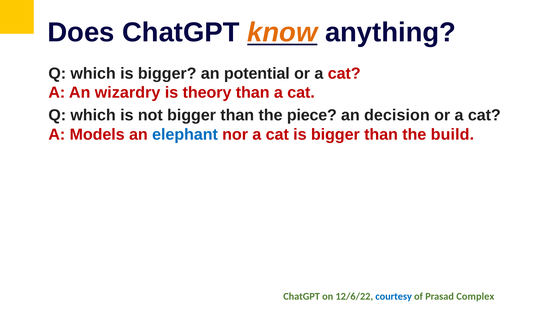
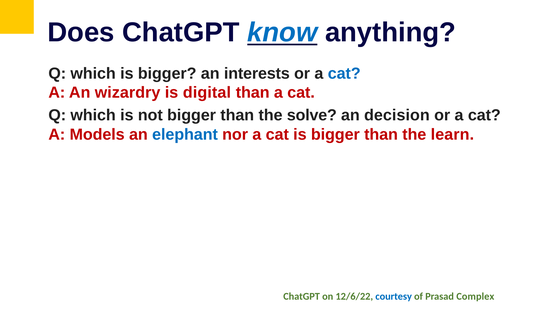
know colour: orange -> blue
potential: potential -> interests
cat at (344, 73) colour: red -> blue
theory: theory -> digital
piece: piece -> solve
build: build -> learn
